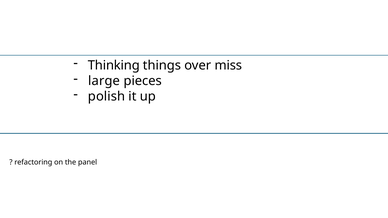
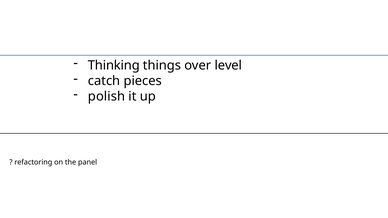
miss: miss -> level
large: large -> catch
